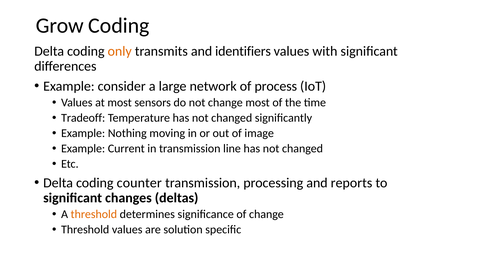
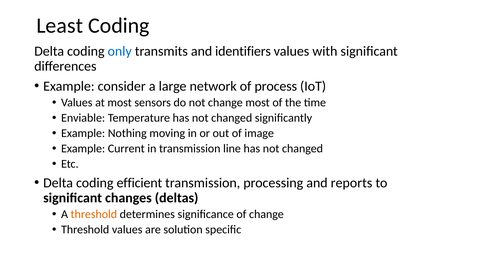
Grow: Grow -> Least
only colour: orange -> blue
Tradeoff: Tradeoff -> Enviable
counter: counter -> efficient
